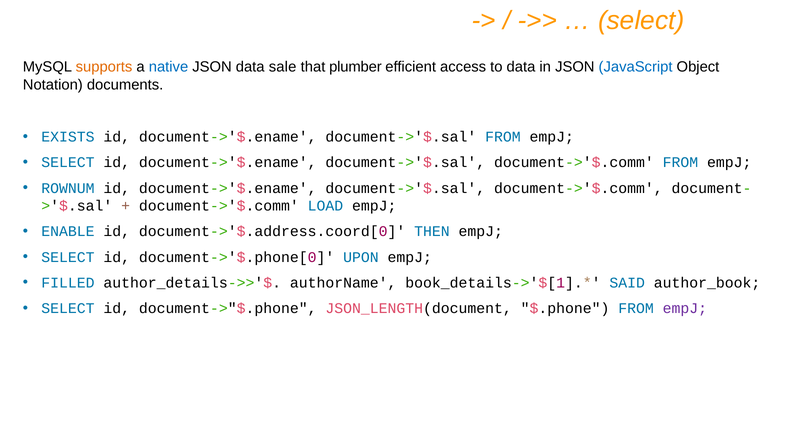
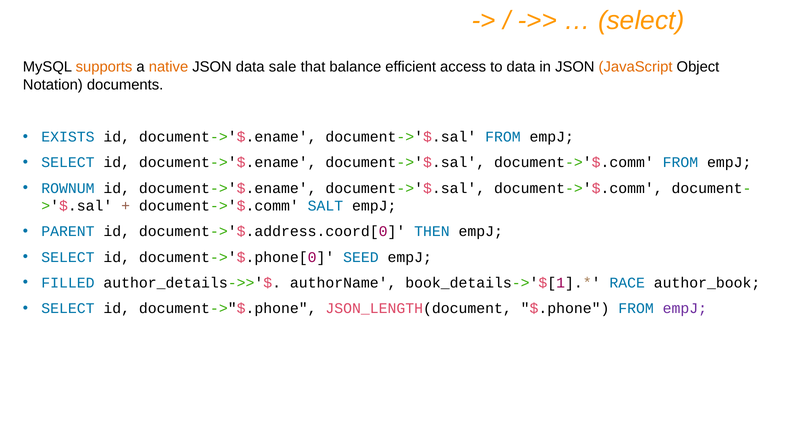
native colour: blue -> orange
plumber: plumber -> balance
JavaScript colour: blue -> orange
LOAD: LOAD -> SALT
ENABLE: ENABLE -> PARENT
UPON: UPON -> SEED
SAID: SAID -> RACE
